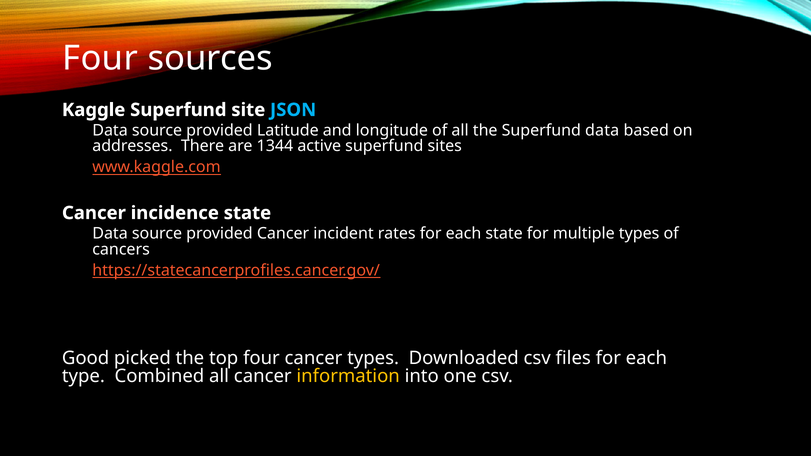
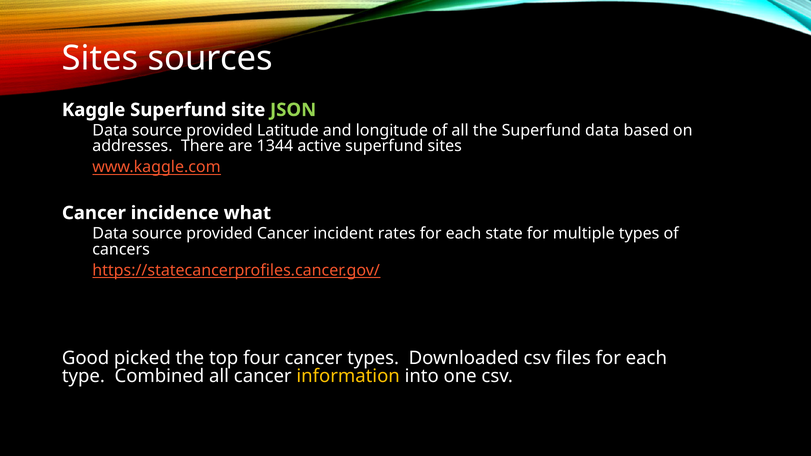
Four at (100, 59): Four -> Sites
JSON colour: light blue -> light green
incidence state: state -> what
